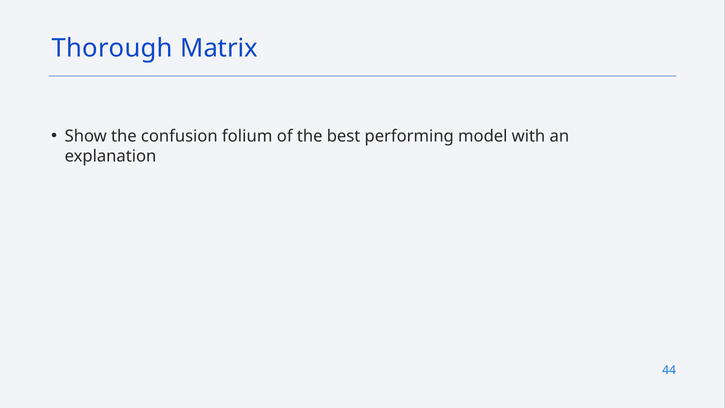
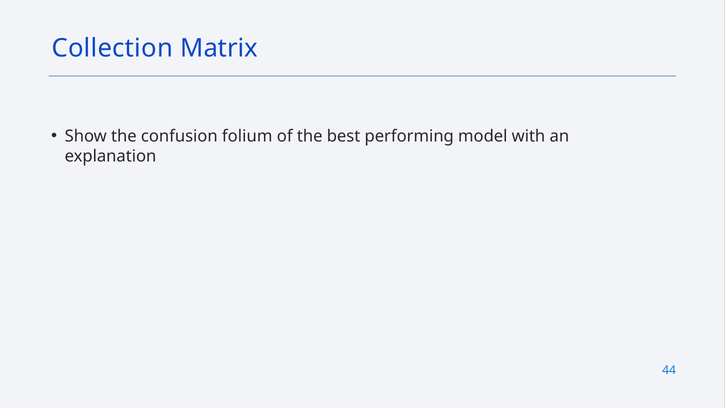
Thorough: Thorough -> Collection
